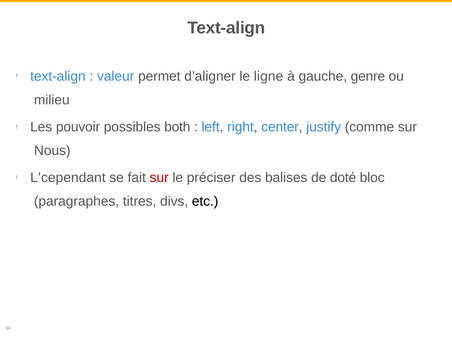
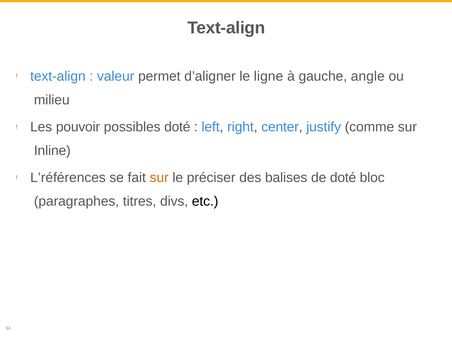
genre: genre -> angle
possibles both: both -> doté
Nous: Nous -> Inline
L’cependant: L’cependant -> L’références
sur at (159, 178) colour: red -> orange
